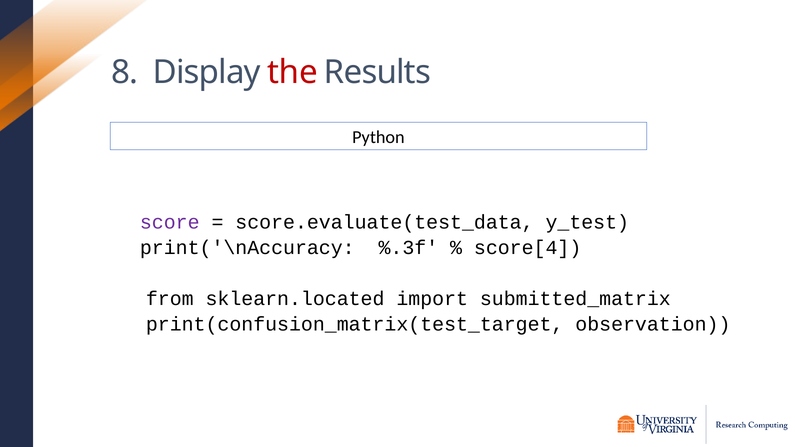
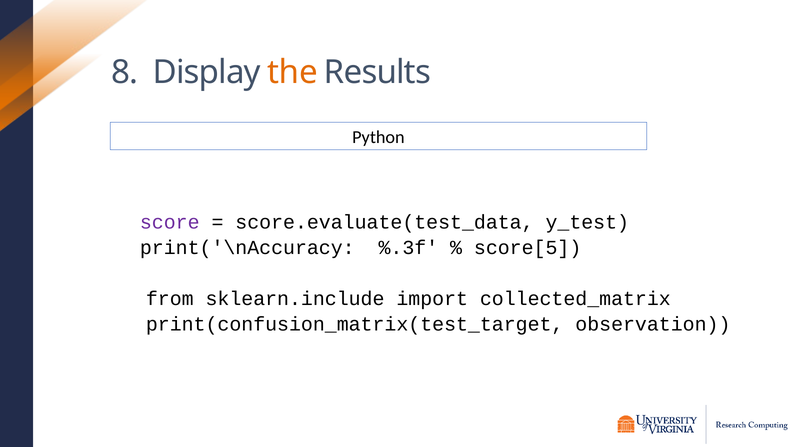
the colour: red -> orange
score[4: score[4 -> score[5
sklearn.located: sklearn.located -> sklearn.include
submitted_matrix: submitted_matrix -> collected_matrix
